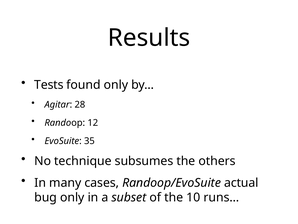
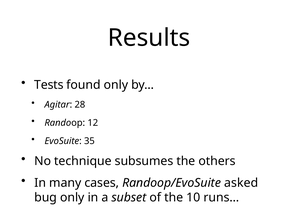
actual: actual -> asked
